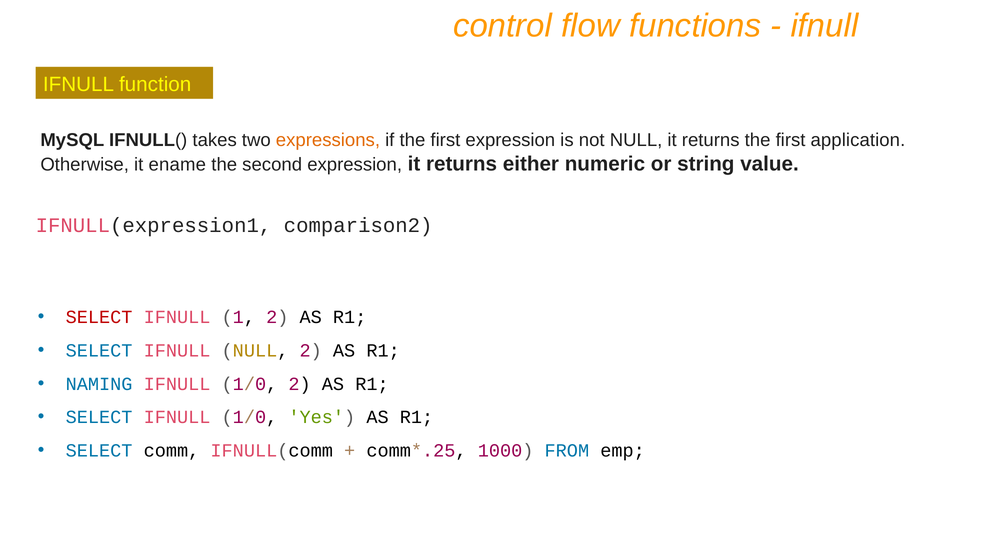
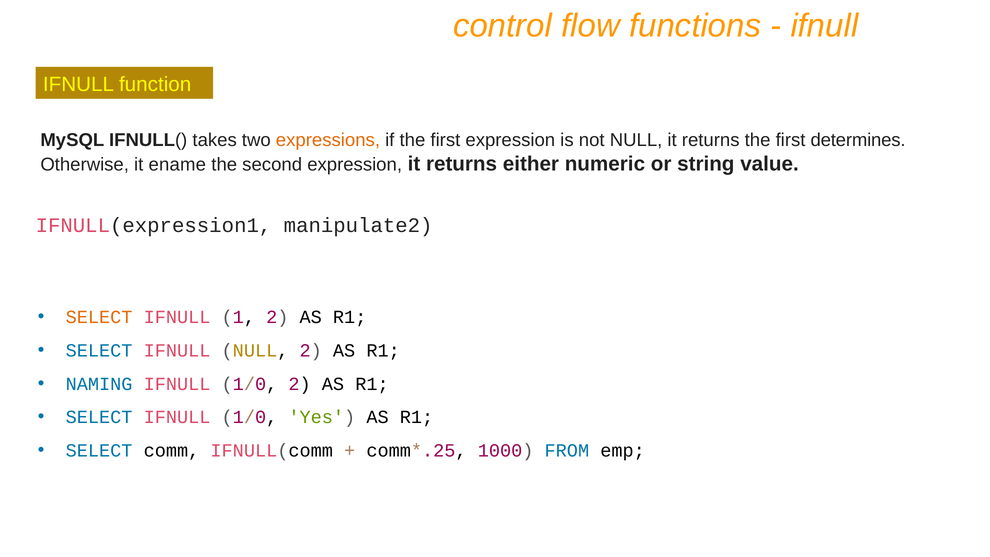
application: application -> determines
comparison2: comparison2 -> manipulate2
SELECT at (99, 317) colour: red -> orange
